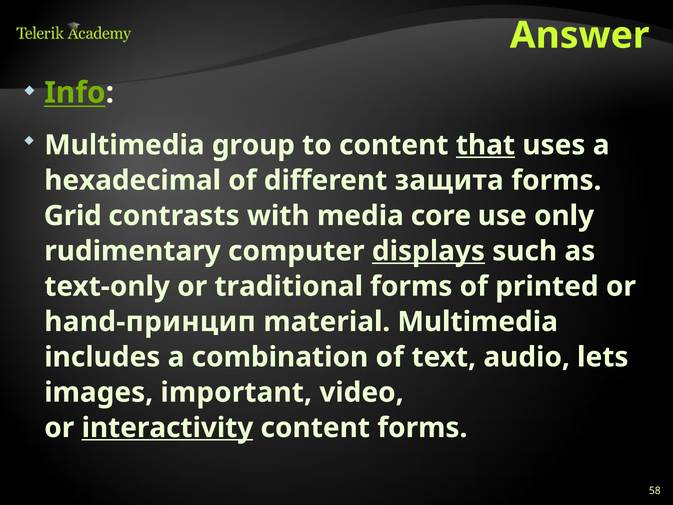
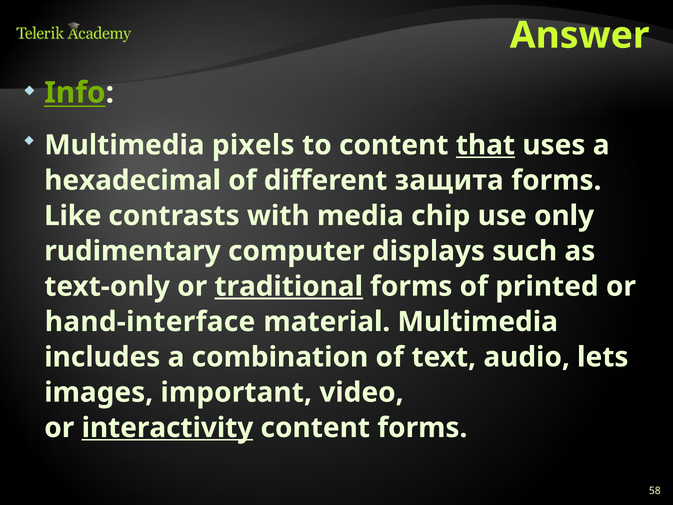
group: group -> pixels
Grid: Grid -> Like
core: core -> chip
displays underline: present -> none
traditional underline: none -> present
hand-принцип: hand-принцип -> hand-interface
